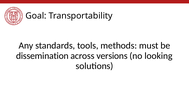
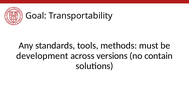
dissemination: dissemination -> development
looking: looking -> contain
